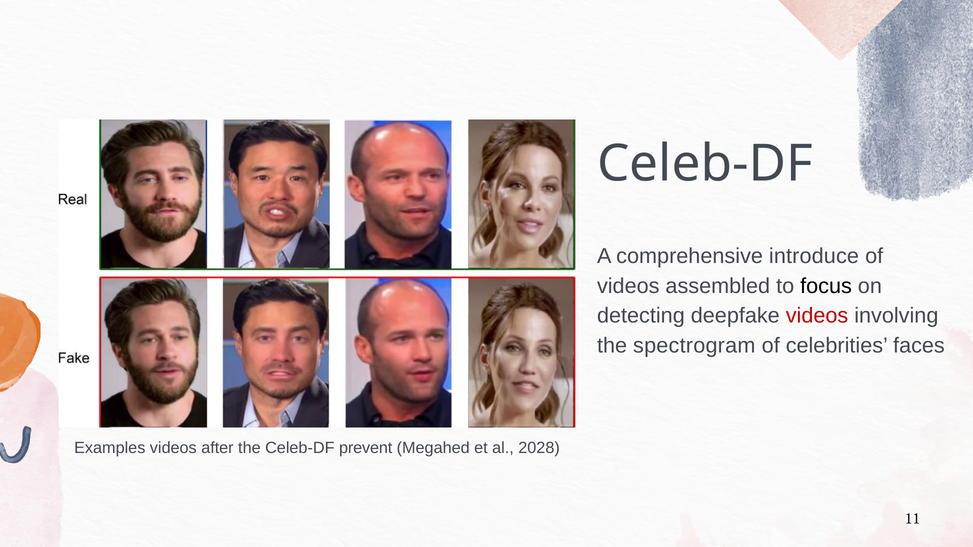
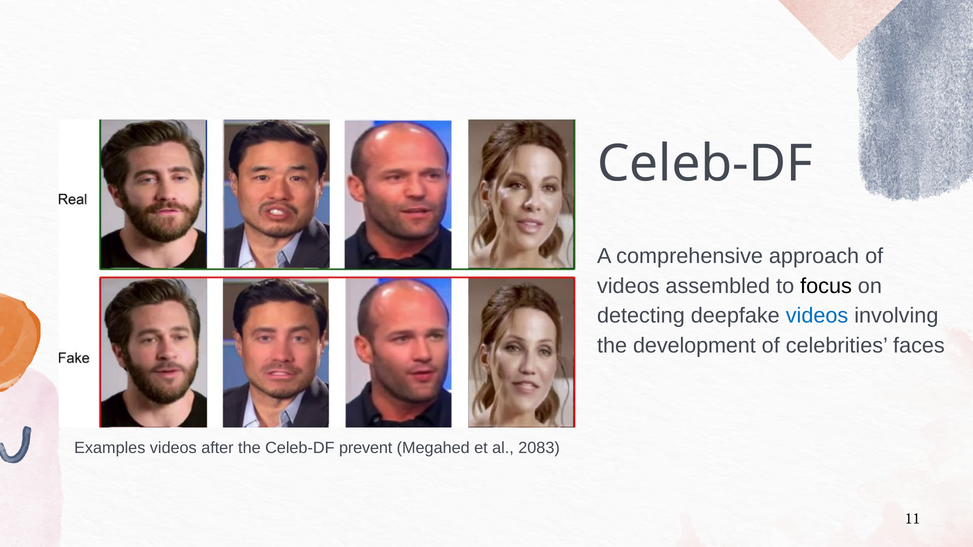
introduce: introduce -> approach
videos at (817, 316) colour: red -> blue
spectrogram: spectrogram -> development
2028: 2028 -> 2083
